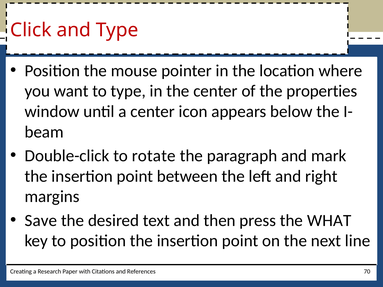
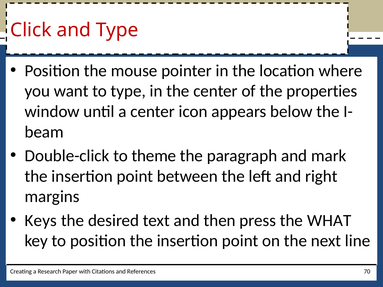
rotate: rotate -> theme
Save: Save -> Keys
